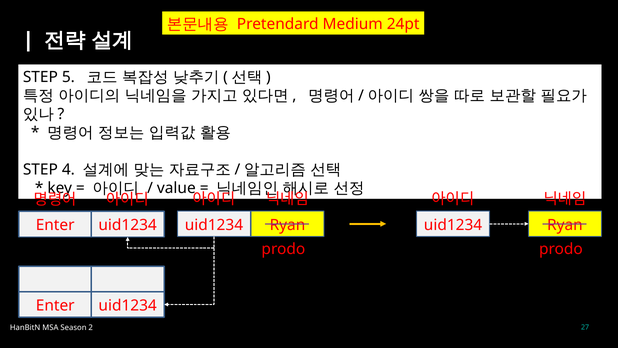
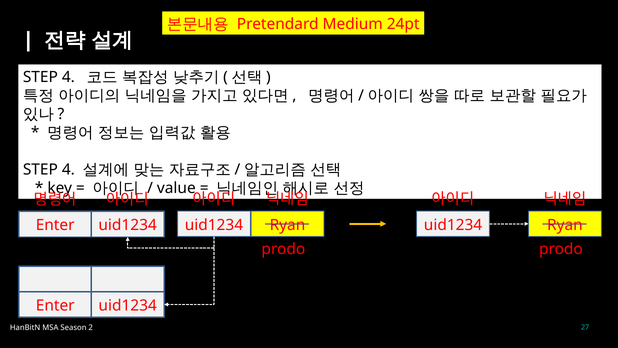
5 at (68, 77): 5 -> 4
